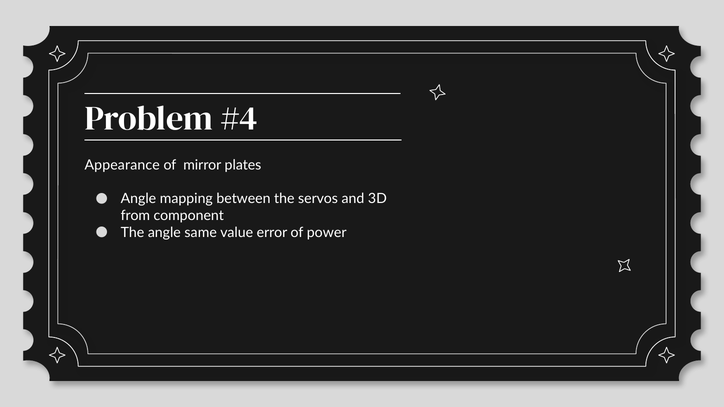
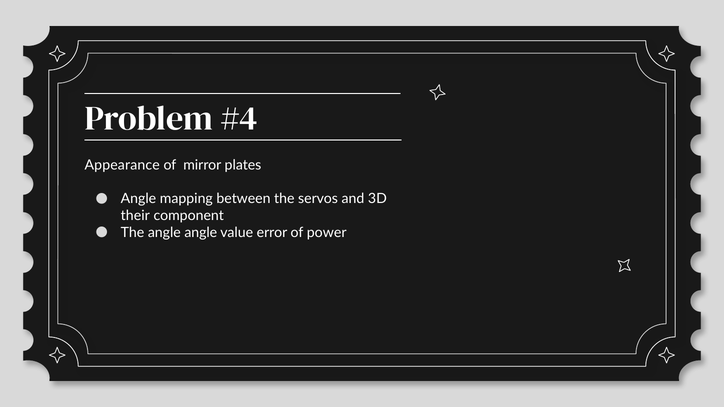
from: from -> their
angle same: same -> angle
